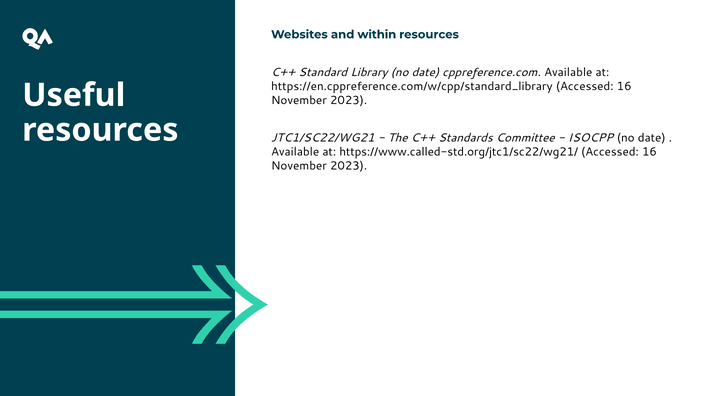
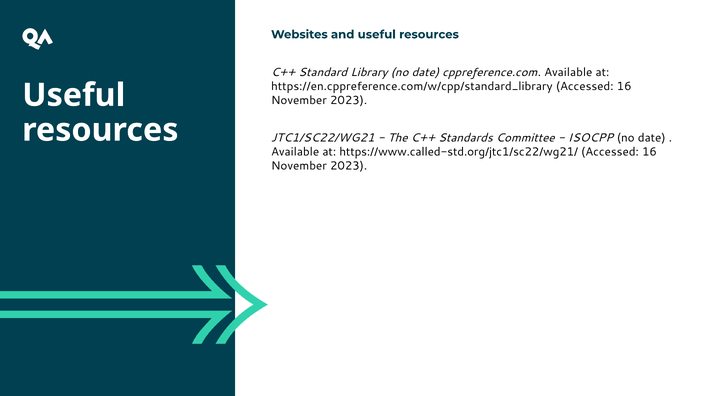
and within: within -> useful
